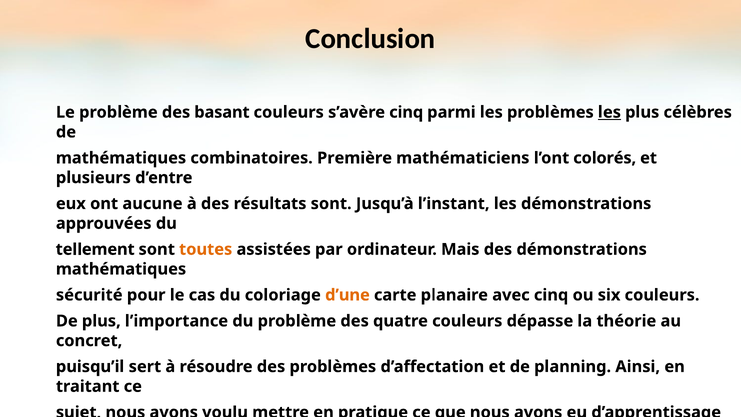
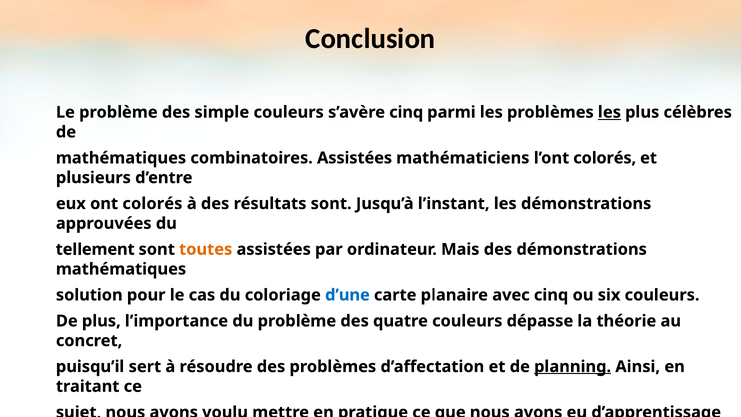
basant: basant -> simple
combinatoires Première: Première -> Assistées
ont aucune: aucune -> colorés
sécurité: sécurité -> solution
d’une colour: orange -> blue
planning underline: none -> present
